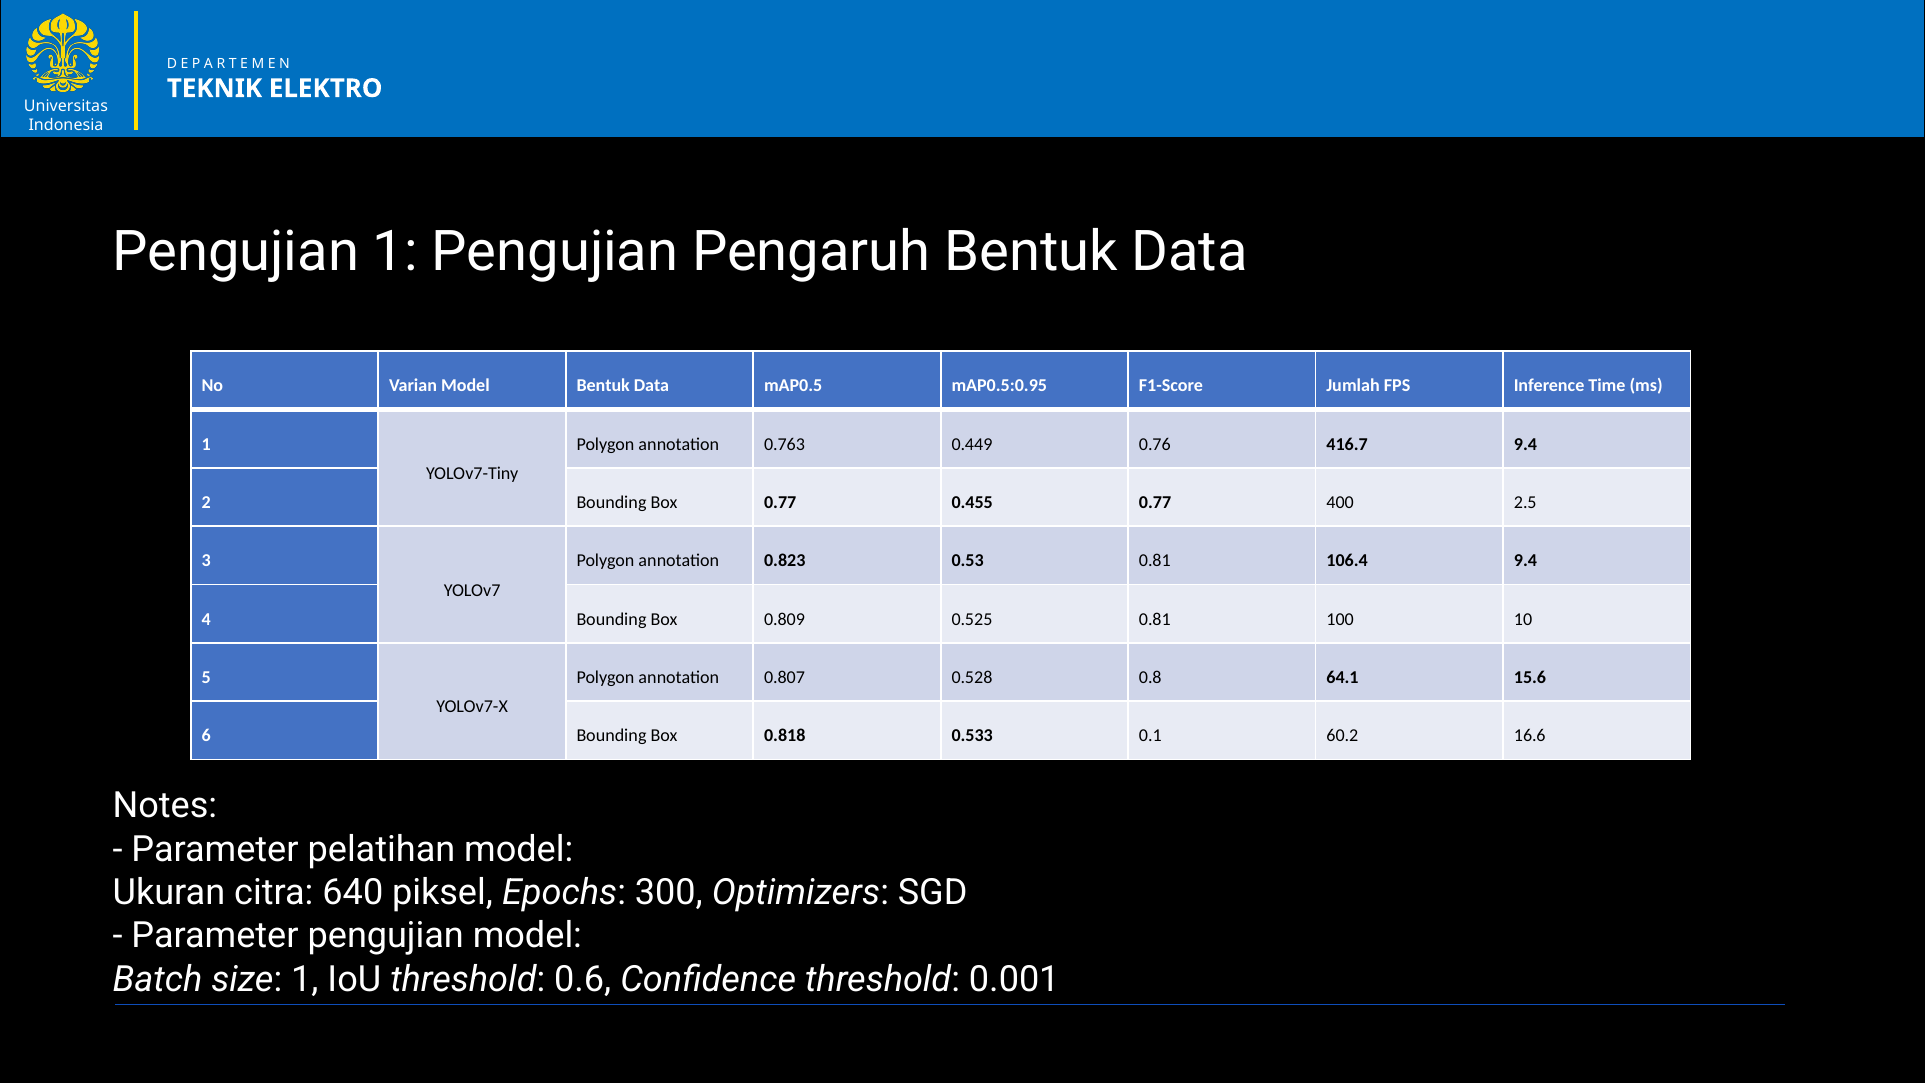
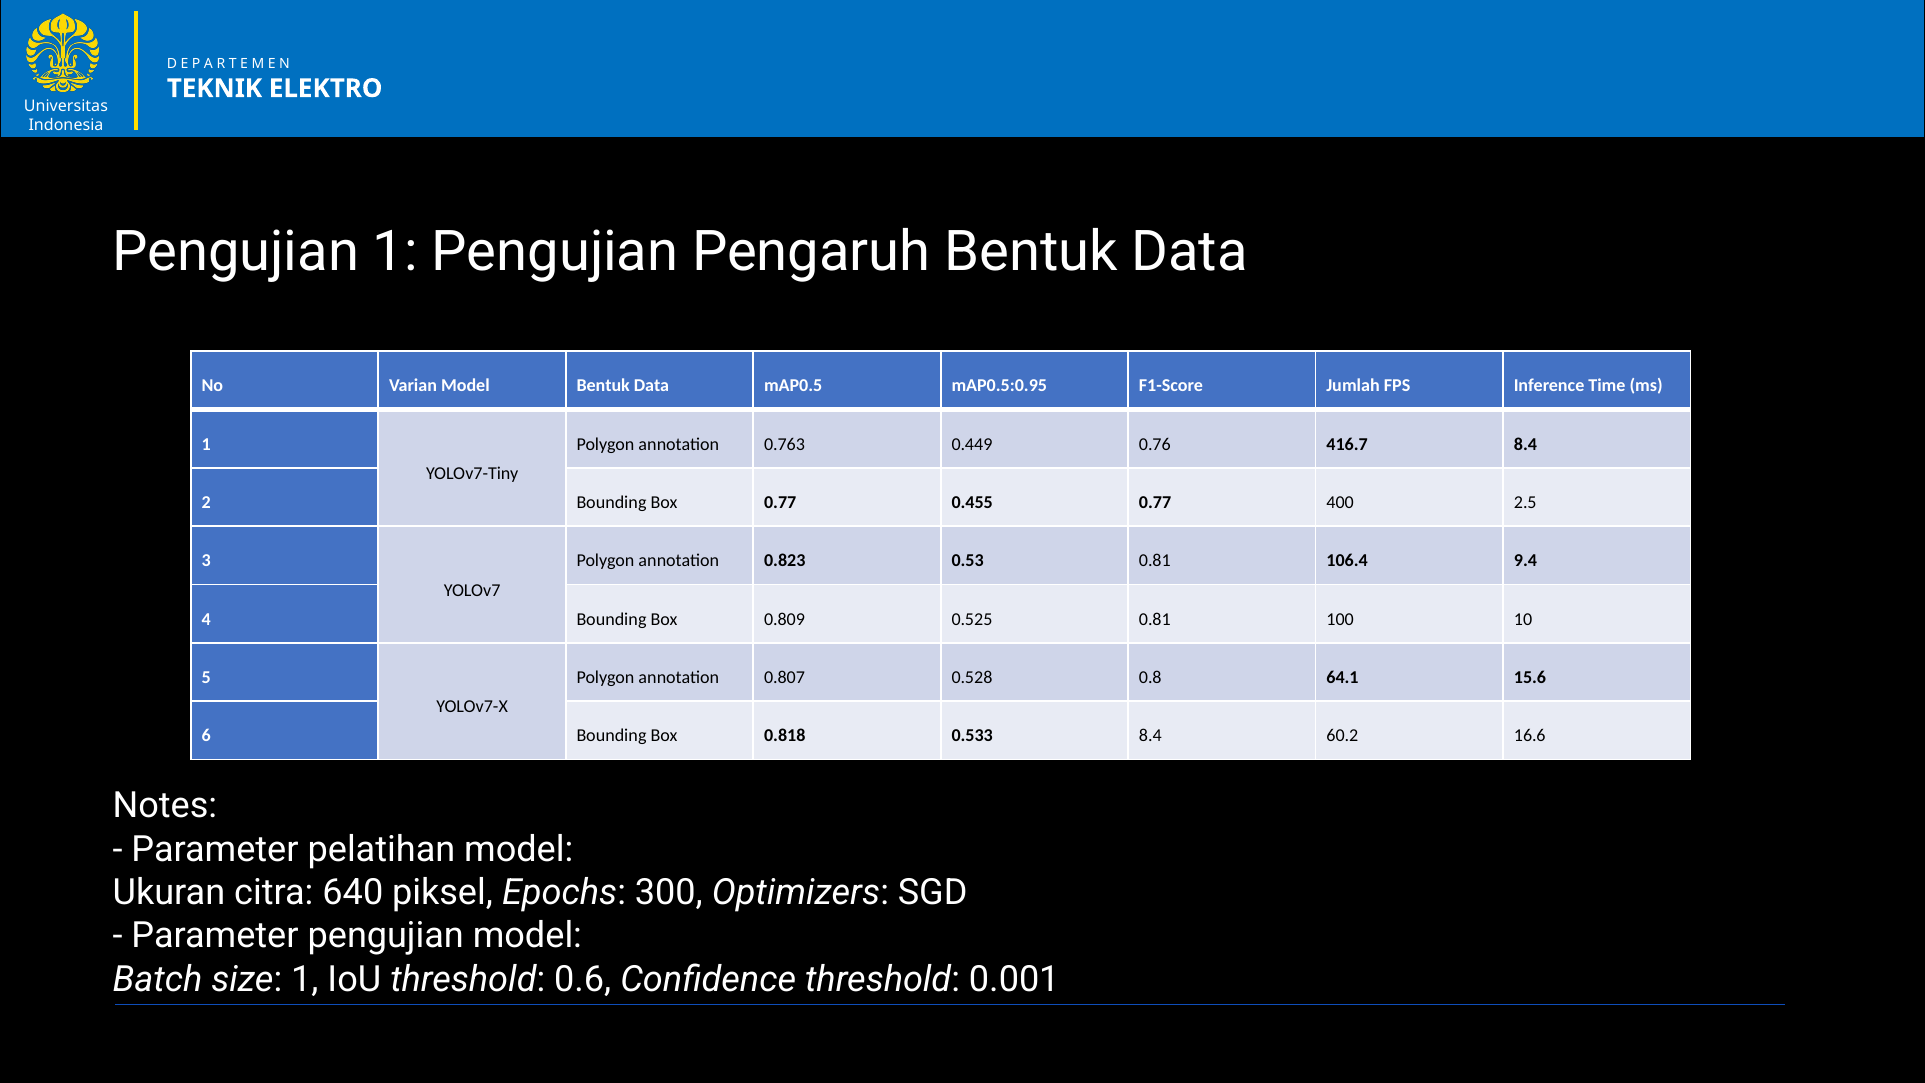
416.7 9.4: 9.4 -> 8.4
0.533 0.1: 0.1 -> 8.4
